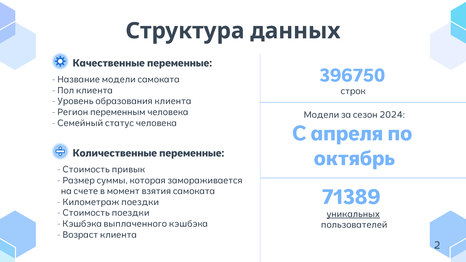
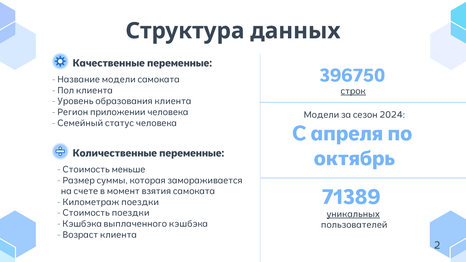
строк underline: none -> present
переменным: переменным -> приложении
привык: привык -> меньше
